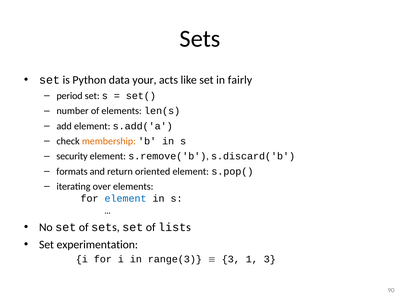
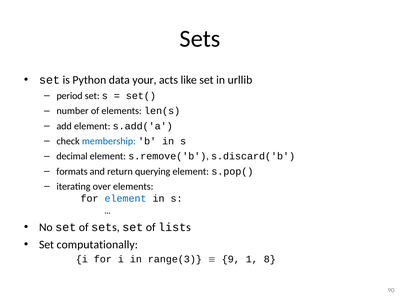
fairly: fairly -> urllib
membership colour: orange -> blue
security: security -> decimal
oriented: oriented -> querying
experimentation: experimentation -> computationally
3 at (231, 259): 3 -> 9
1 3: 3 -> 8
